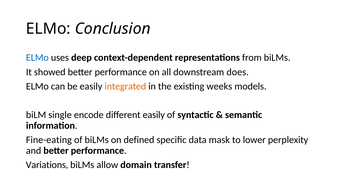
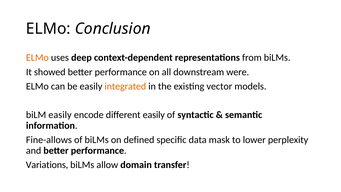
ELMo at (37, 58) colour: blue -> orange
does: does -> were
weeks: weeks -> vector
biLM single: single -> easily
Fine-eating: Fine-eating -> Fine-allows
